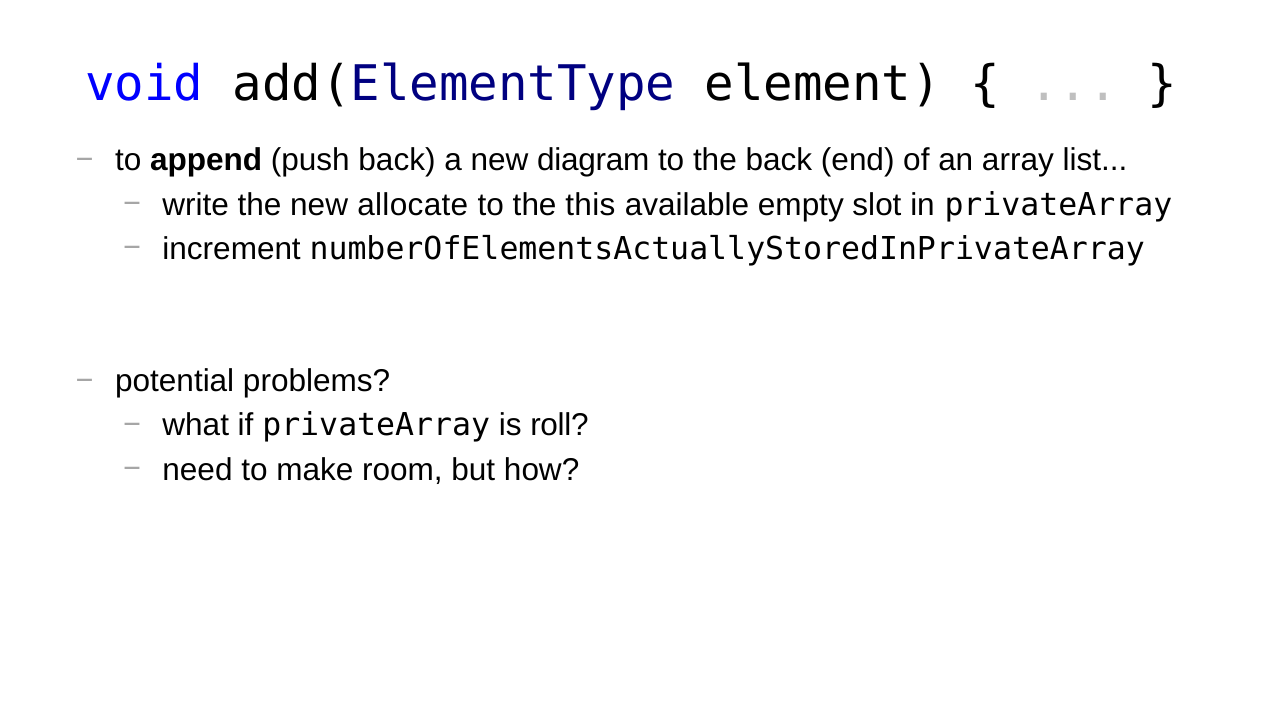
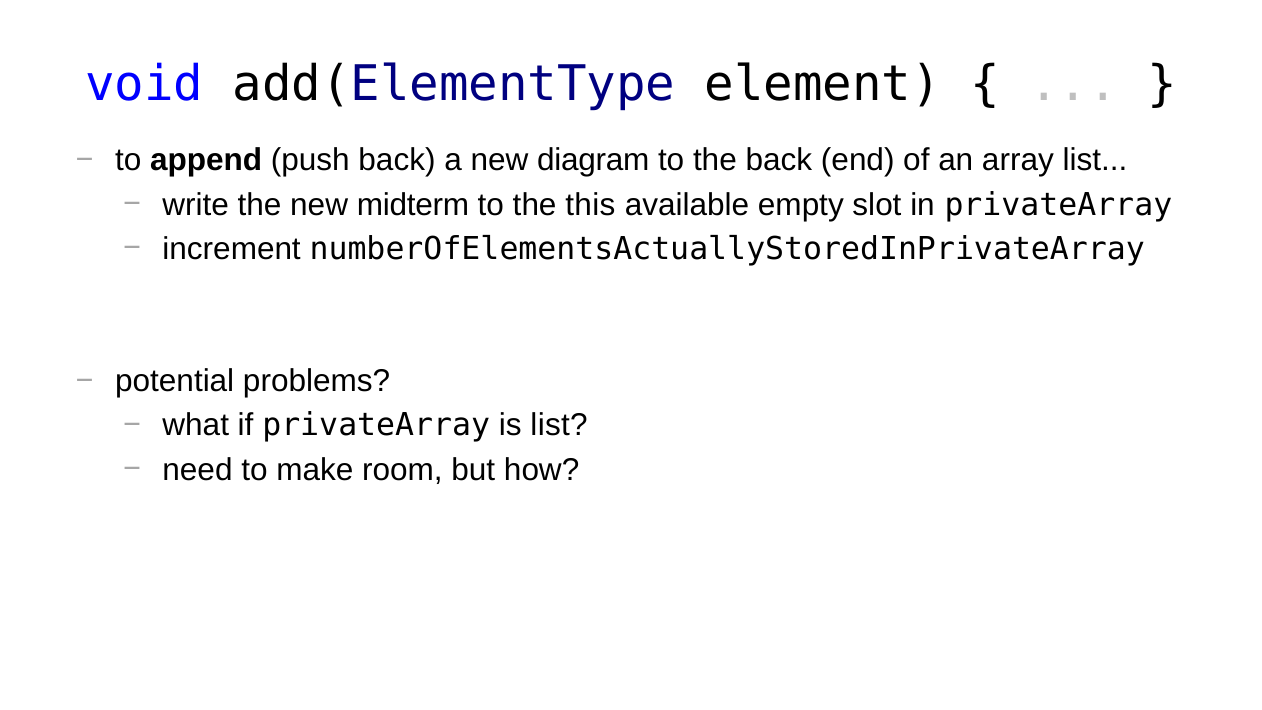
allocate: allocate -> midterm
is roll: roll -> list
